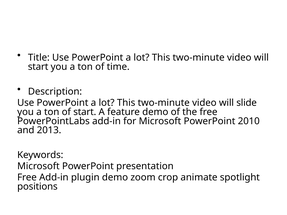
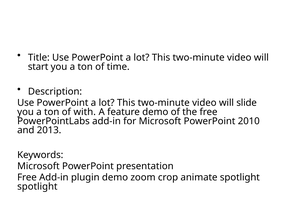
of start: start -> with
positions at (37, 187): positions -> spotlight
